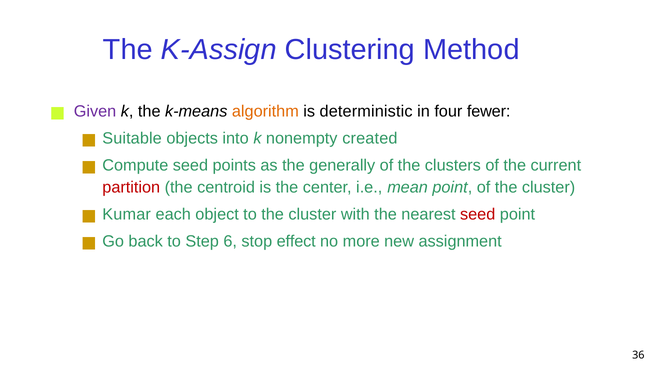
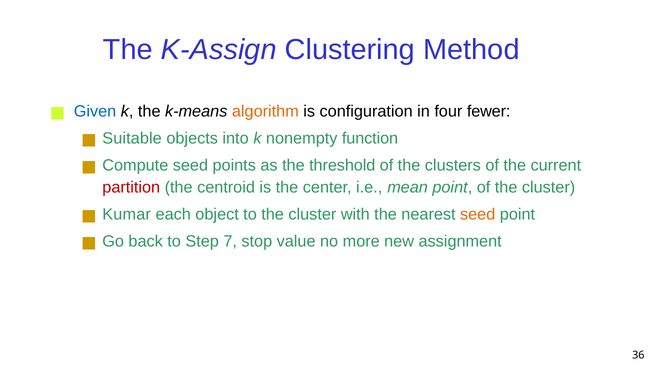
Given colour: purple -> blue
deterministic: deterministic -> configuration
created: created -> function
generally: generally -> threshold
seed at (478, 214) colour: red -> orange
6: 6 -> 7
effect: effect -> value
